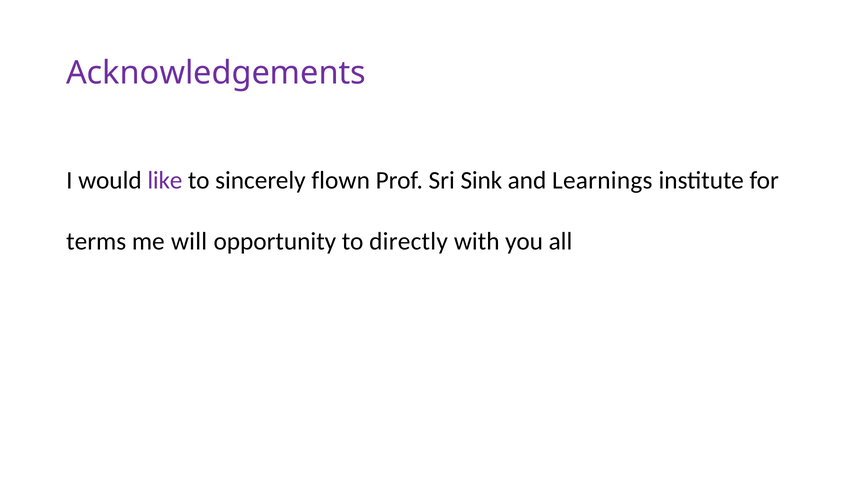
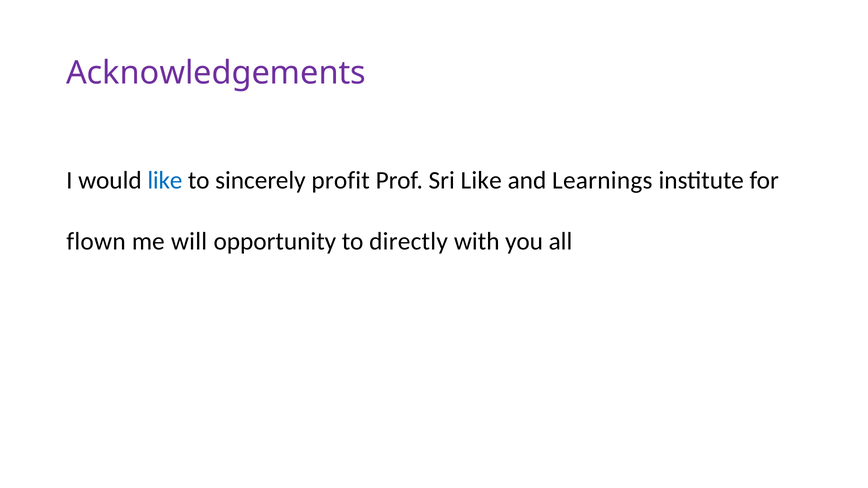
like at (165, 181) colour: purple -> blue
flown: flown -> profit
Sri Sink: Sink -> Like
terms: terms -> flown
